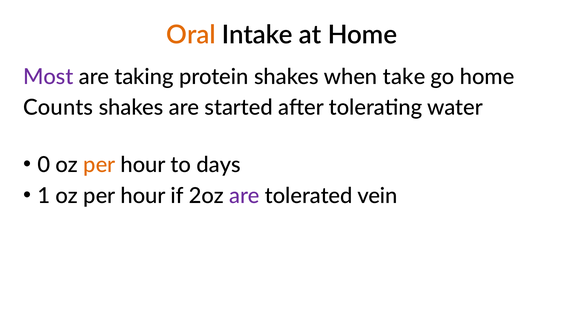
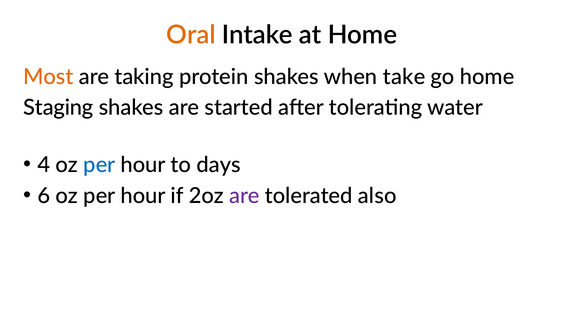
Most colour: purple -> orange
Counts: Counts -> Staging
0: 0 -> 4
per at (99, 165) colour: orange -> blue
1: 1 -> 6
vein: vein -> also
